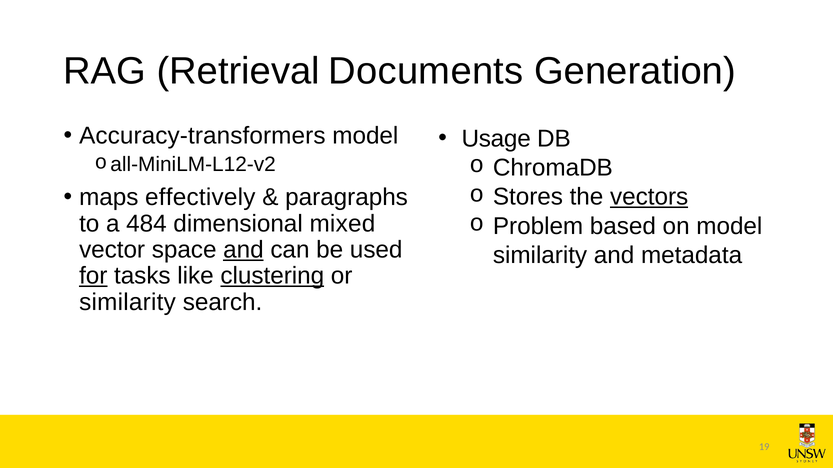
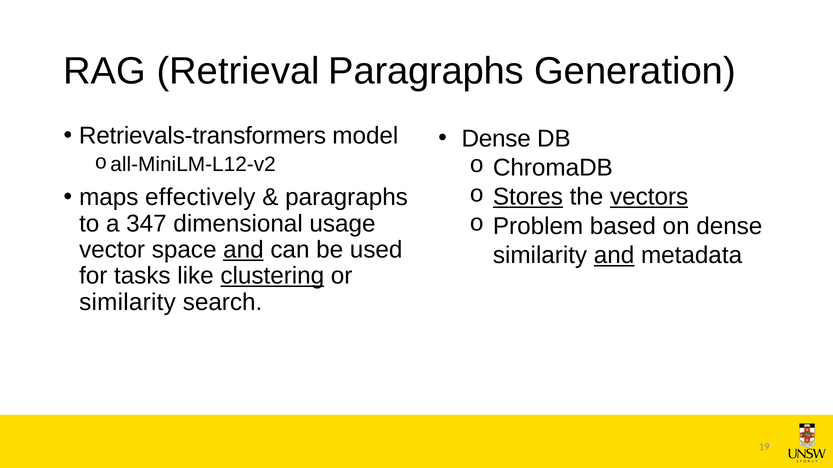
Retrieval Documents: Documents -> Paragraphs
Accuracy-transformers: Accuracy-transformers -> Retrievals-transformers
Usage at (496, 139): Usage -> Dense
Stores underline: none -> present
484: 484 -> 347
mixed: mixed -> usage
on model: model -> dense
and at (614, 255) underline: none -> present
for underline: present -> none
